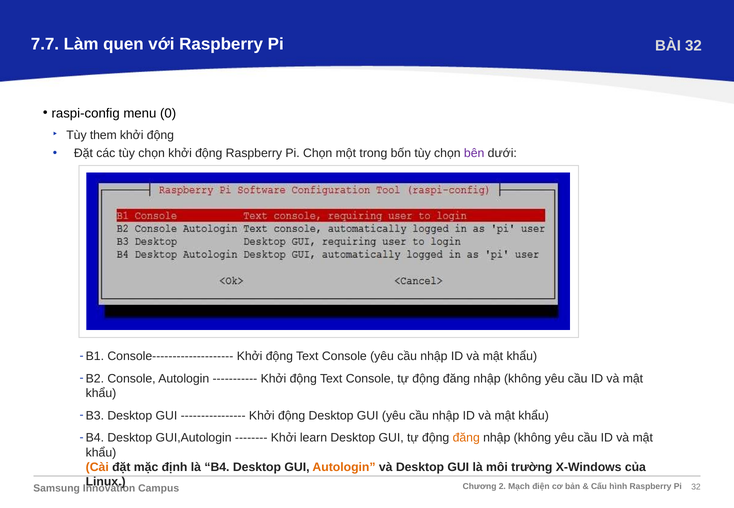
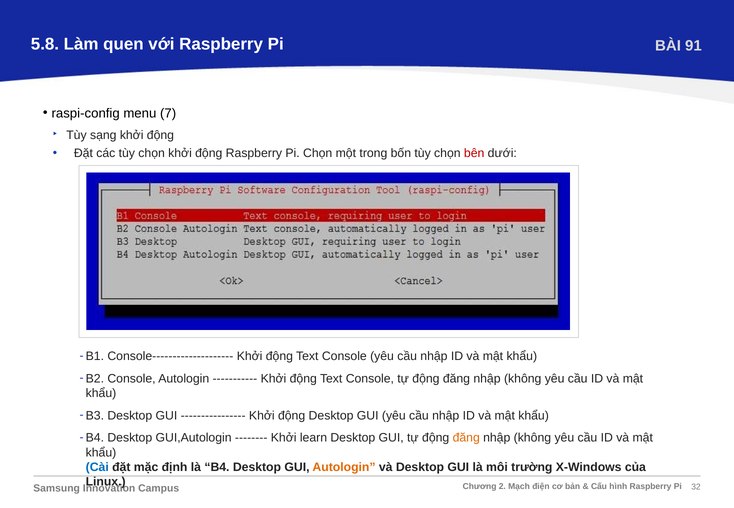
7.7: 7.7 -> 5.8
BÀI 32: 32 -> 91
0: 0 -> 7
them: them -> sạng
bên colour: purple -> red
Cài colour: orange -> blue
